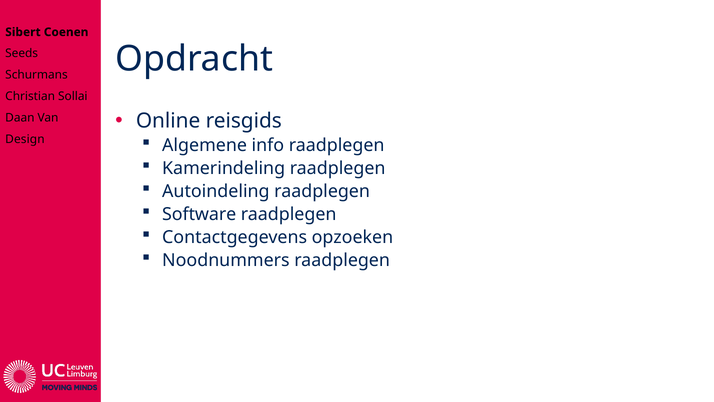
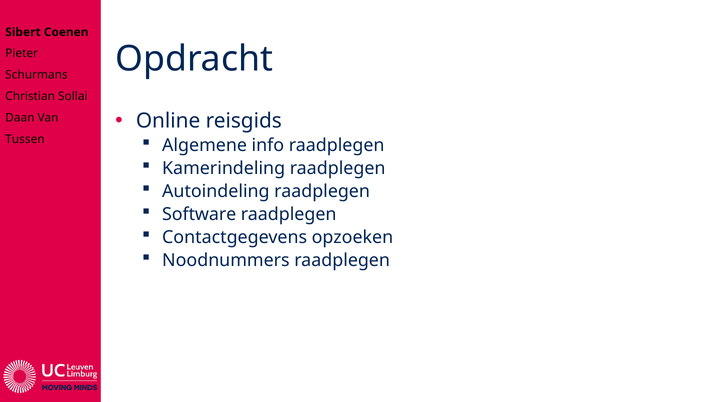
Seeds: Seeds -> Pieter
Design: Design -> Tussen
